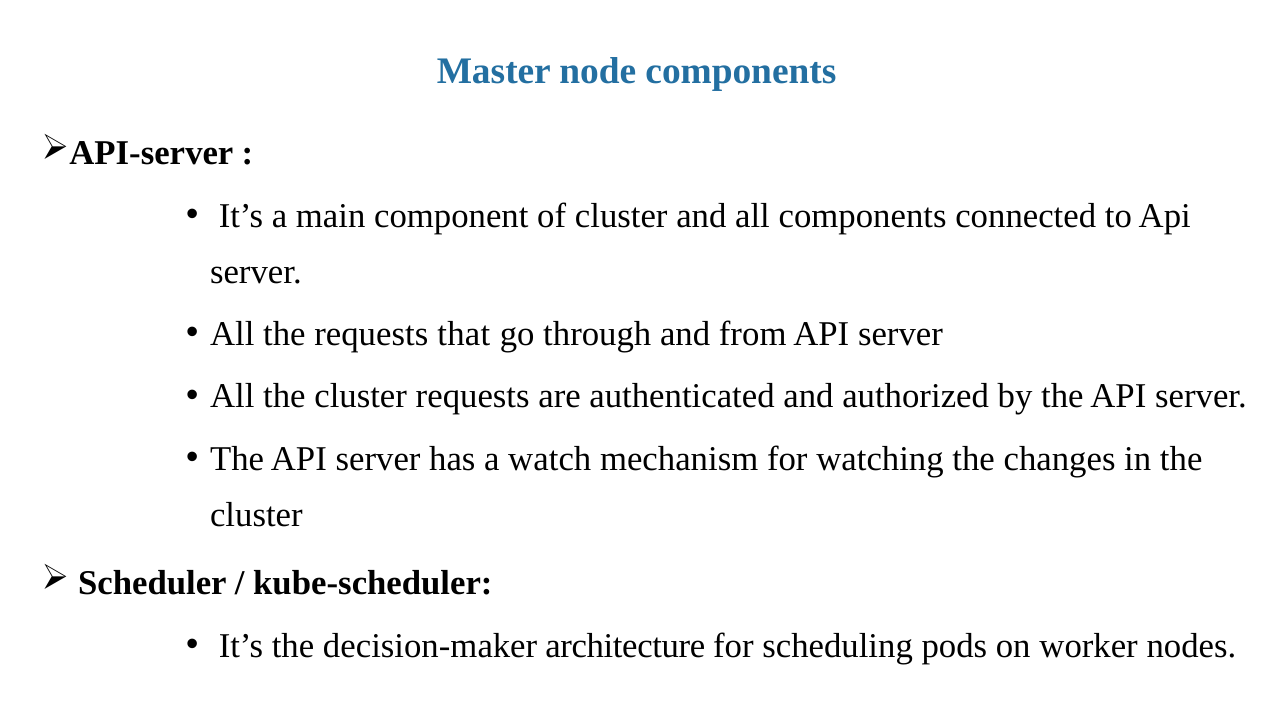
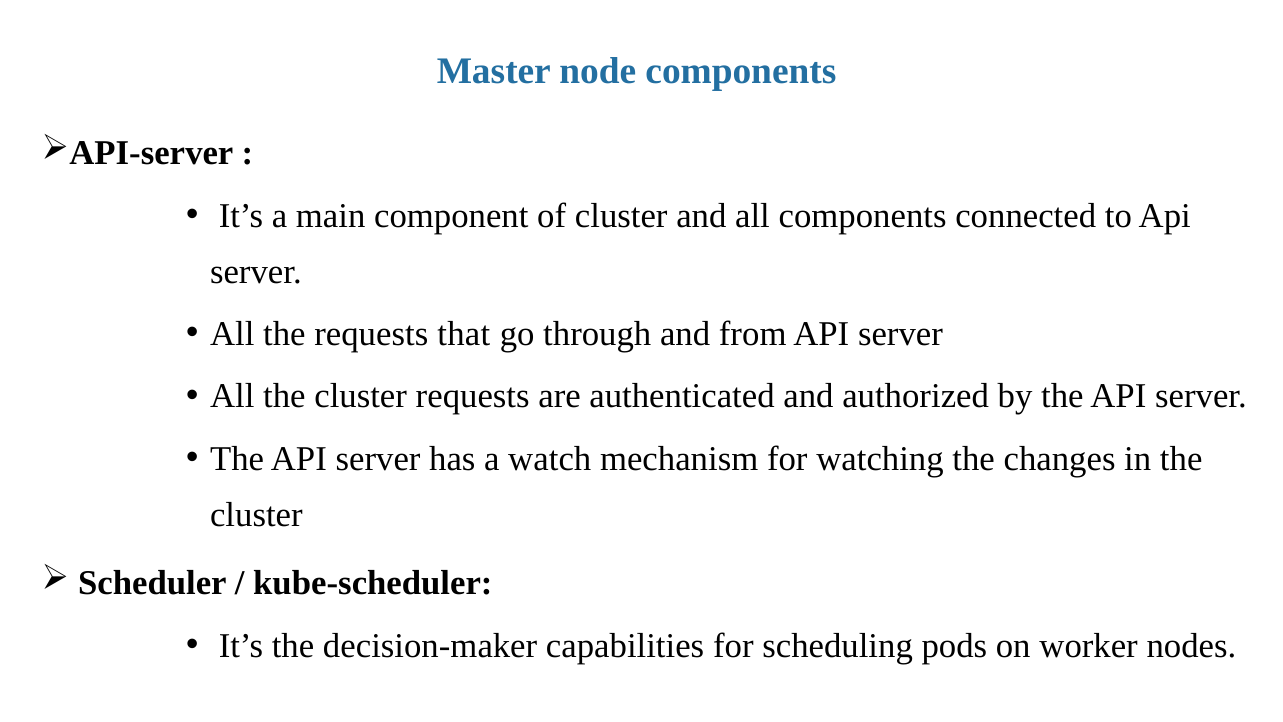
architecture: architecture -> capabilities
